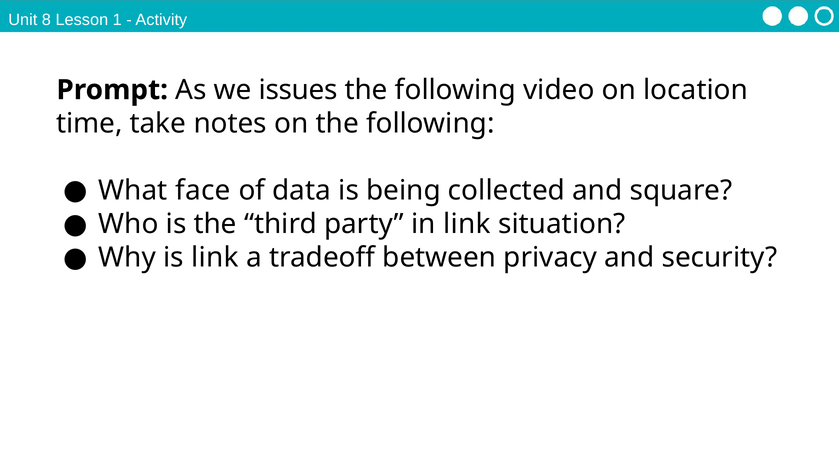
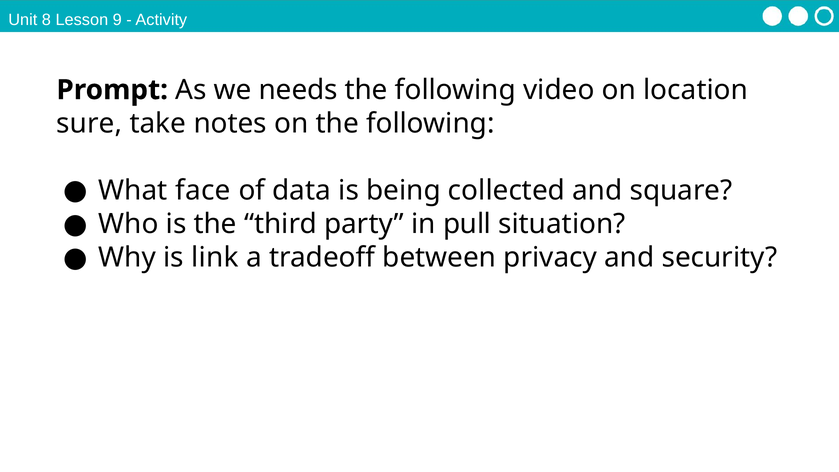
1: 1 -> 9
issues: issues -> needs
time: time -> sure
in link: link -> pull
